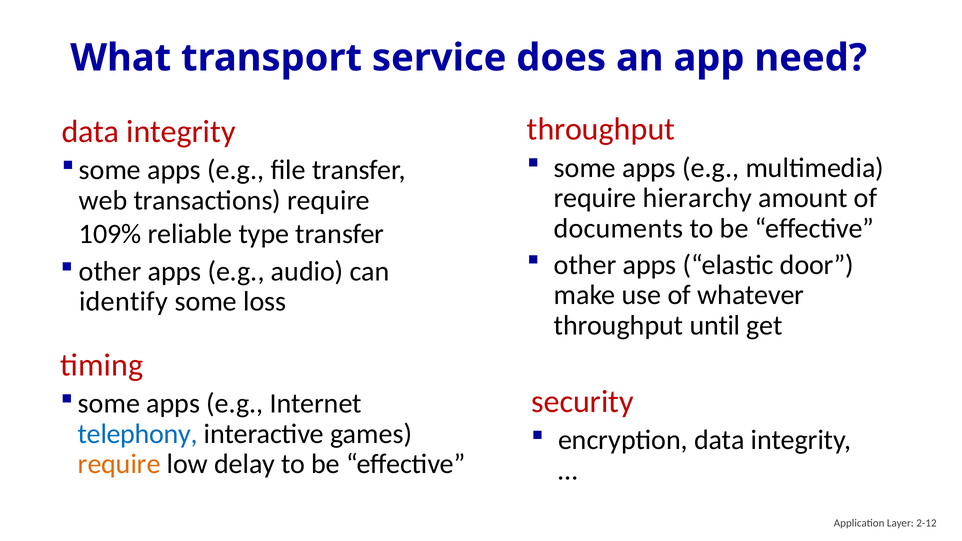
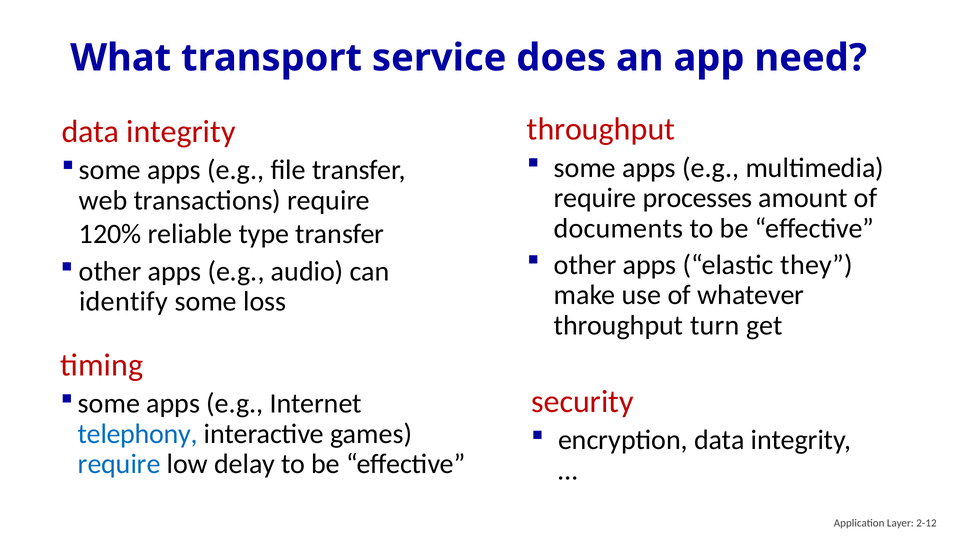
hierarchy: hierarchy -> processes
109%: 109% -> 120%
door: door -> they
until: until -> turn
require at (119, 464) colour: orange -> blue
